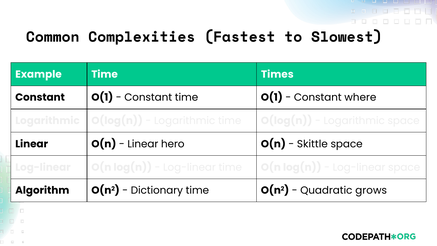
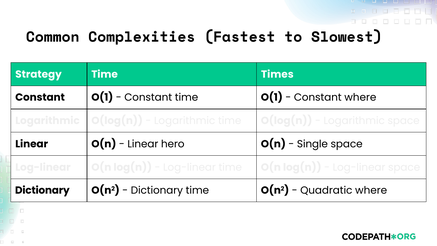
Example: Example -> Strategy
Skittle: Skittle -> Single
Algorithm at (42, 190): Algorithm -> Dictionary
Quadratic grows: grows -> where
